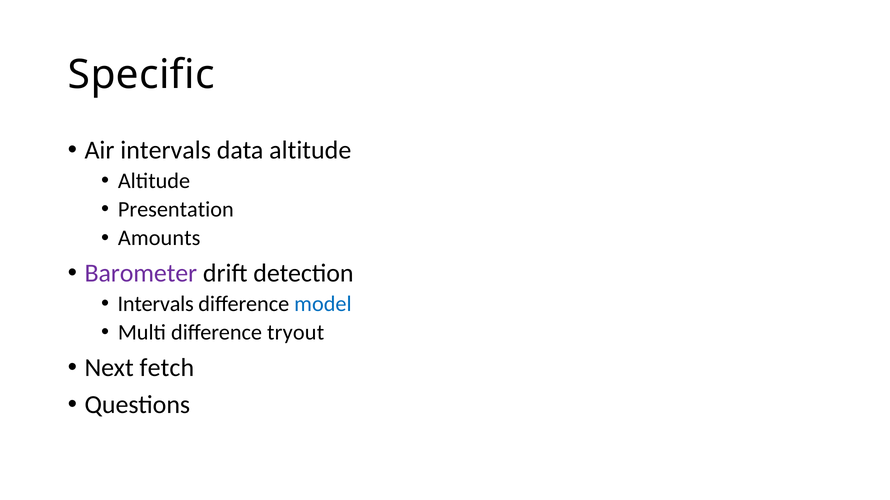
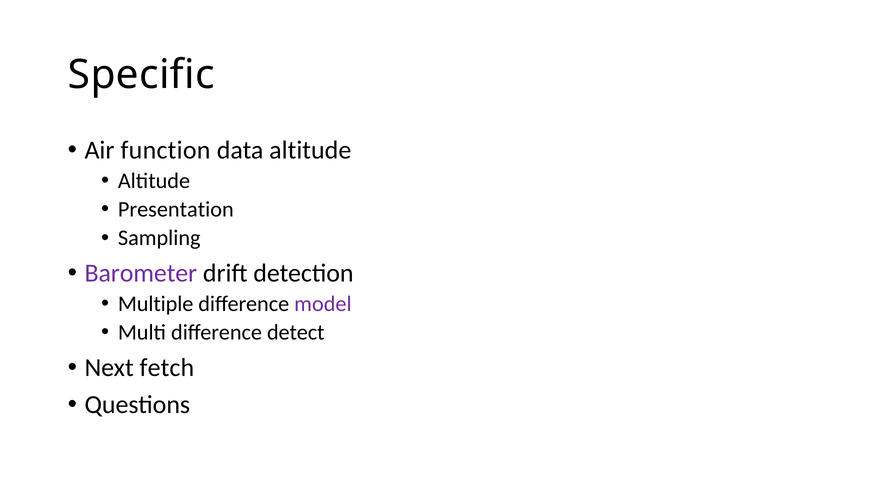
Air intervals: intervals -> function
Amounts: Amounts -> Sampling
Intervals at (156, 304): Intervals -> Multiple
model colour: blue -> purple
tryout: tryout -> detect
